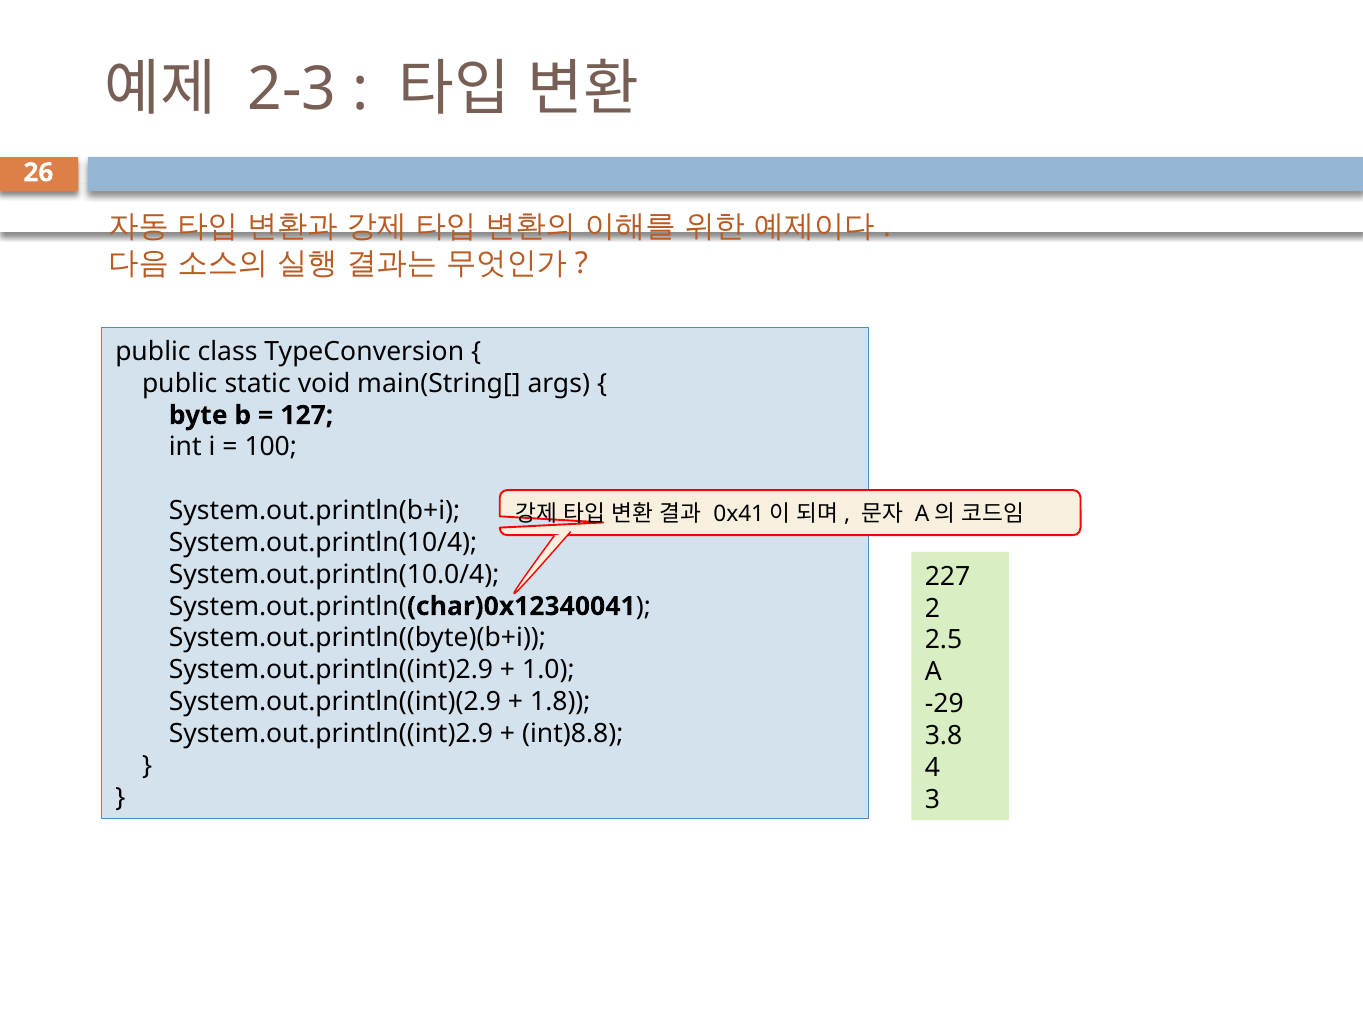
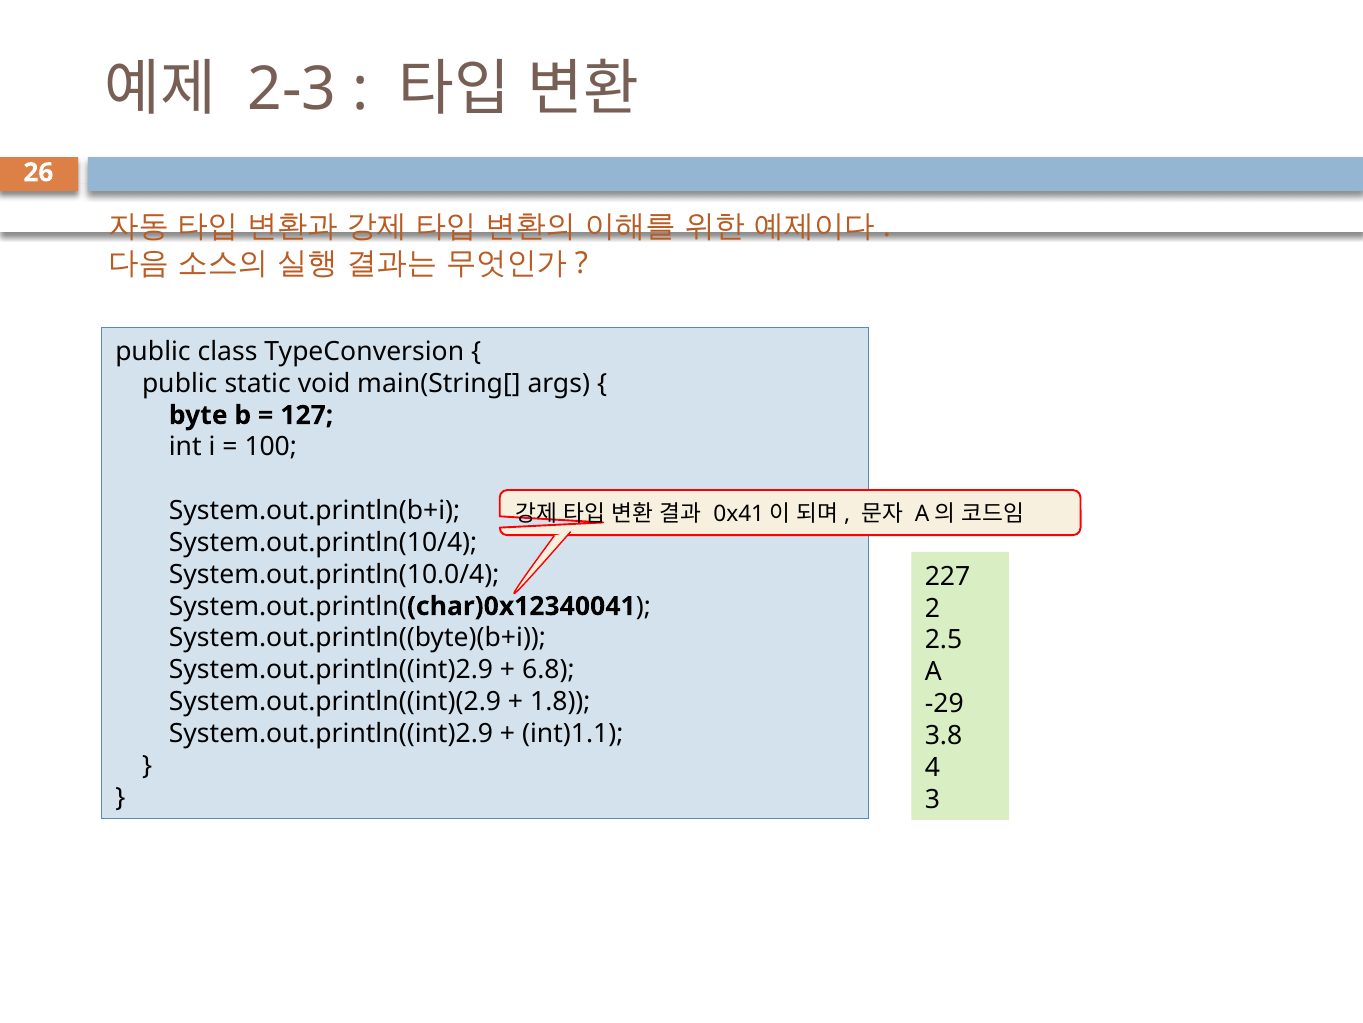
1.0: 1.0 -> 6.8
int)8.8: int)8.8 -> int)1.1
